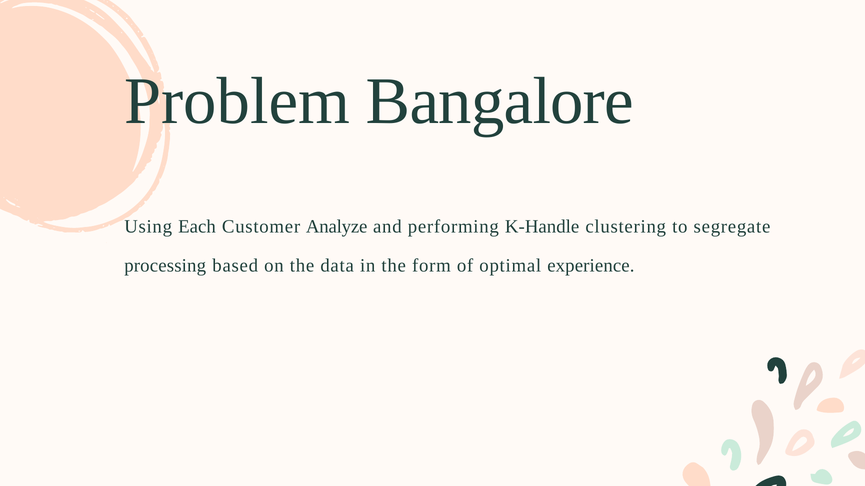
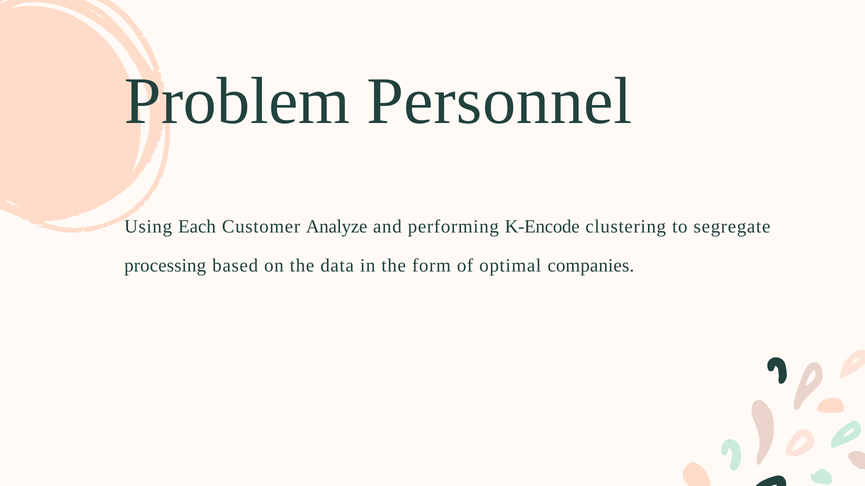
Bangalore: Bangalore -> Personnel
K-Handle: K-Handle -> K-Encode
experience: experience -> companies
